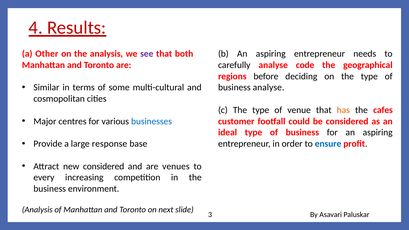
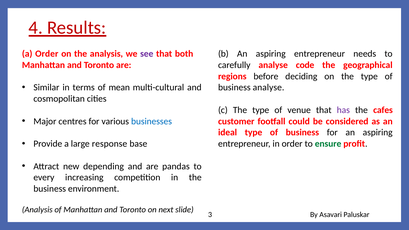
a Other: Other -> Order
some: some -> mean
has colour: orange -> purple
ensure colour: blue -> green
new considered: considered -> depending
venues: venues -> pandas
